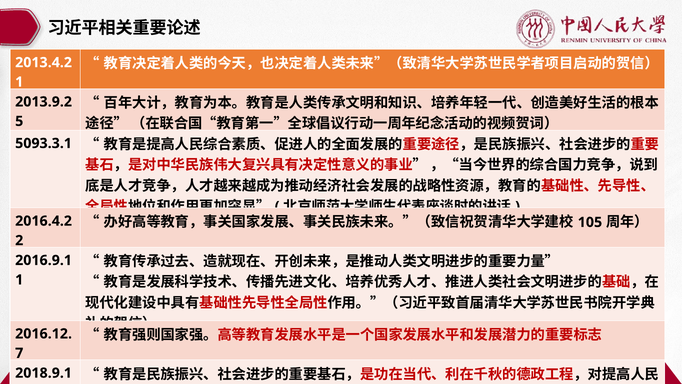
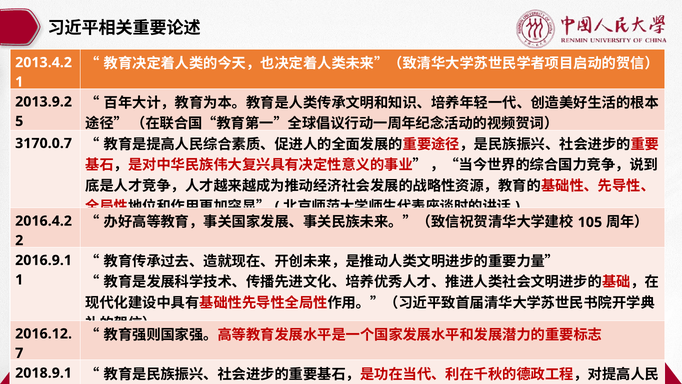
5093.3.1: 5093.3.1 -> 3170.0.7
